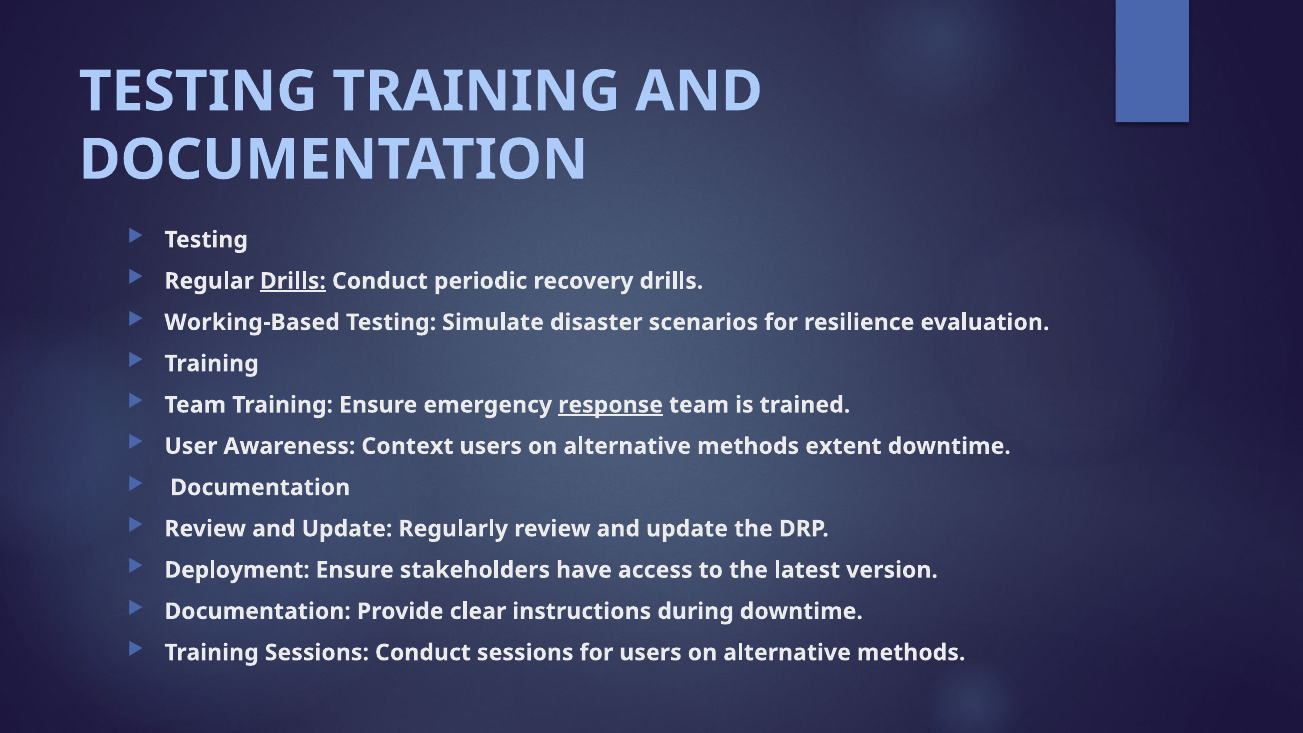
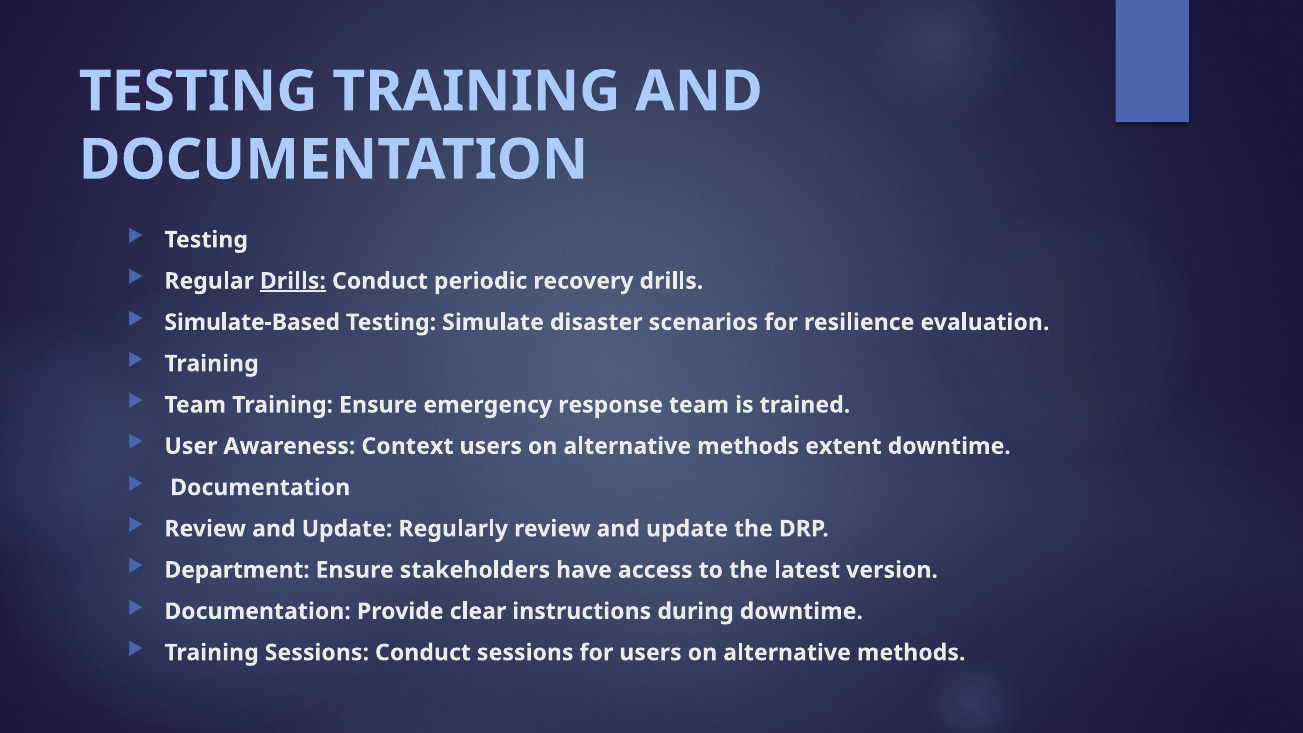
Working-Based: Working-Based -> Simulate-Based
response underline: present -> none
Deployment: Deployment -> Department
